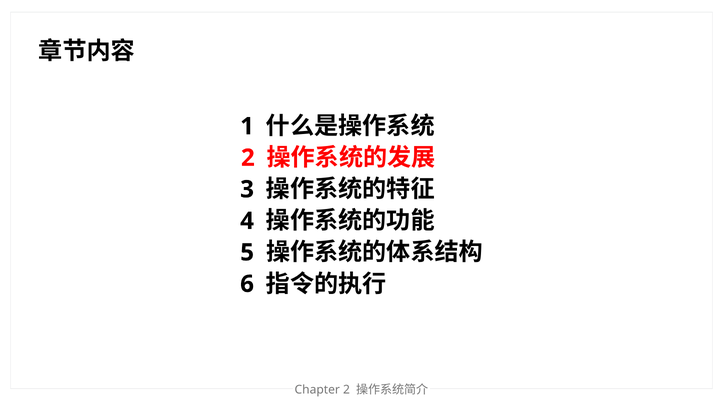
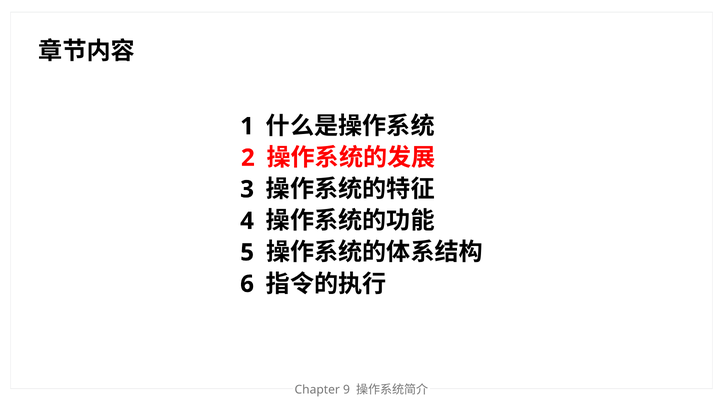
Chapter 2: 2 -> 9
